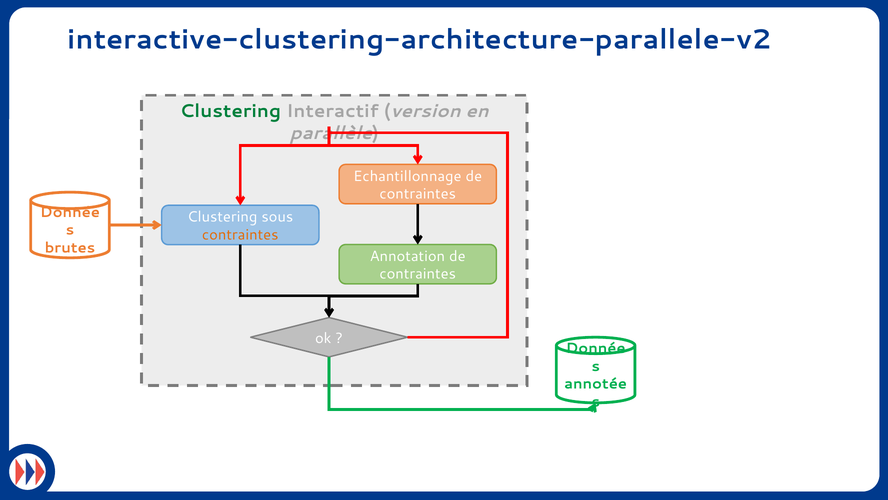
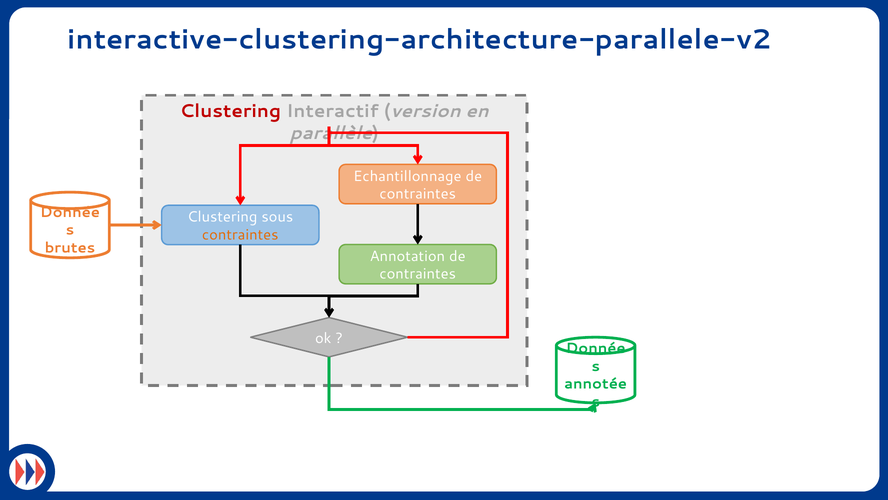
Clustering at (230, 111) colour: green -> red
